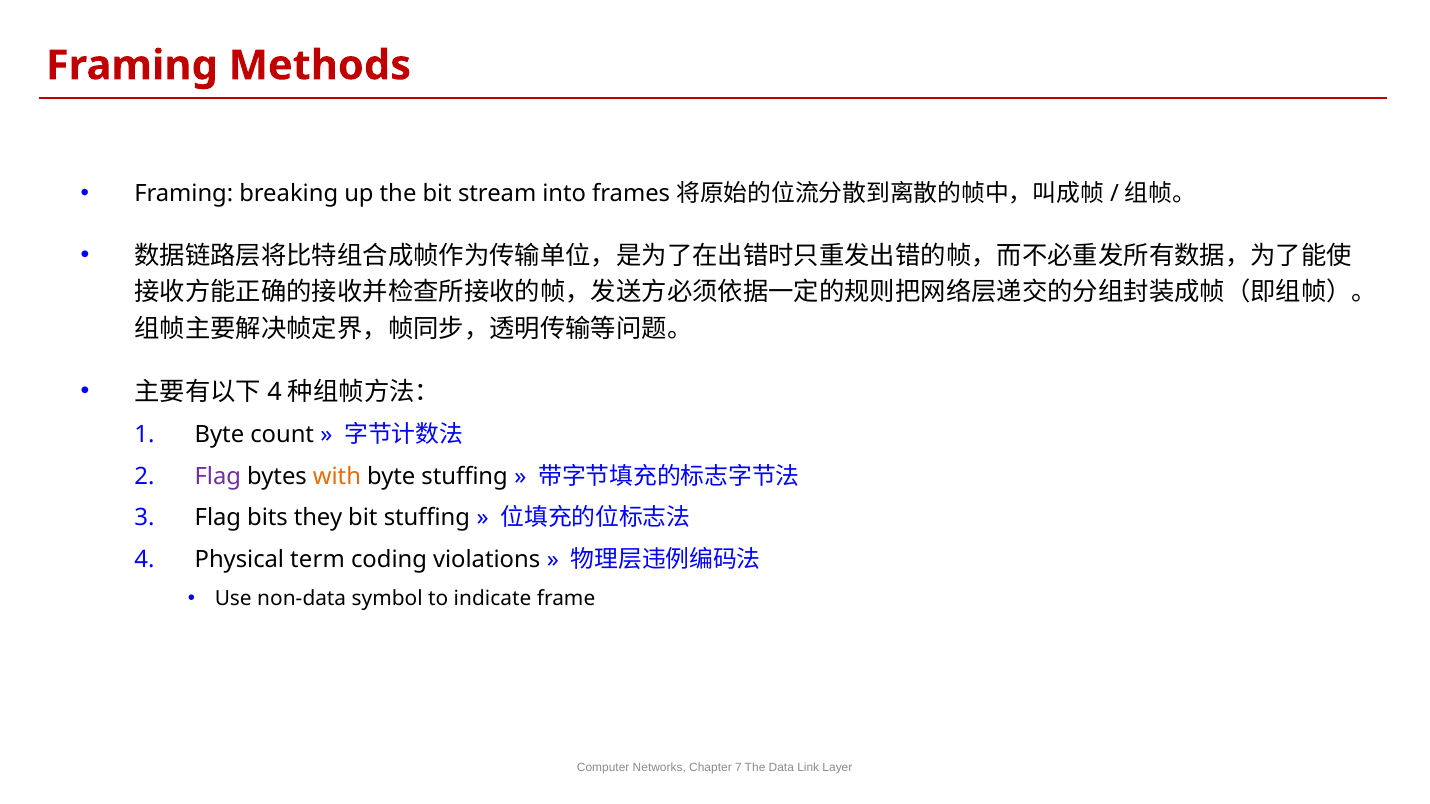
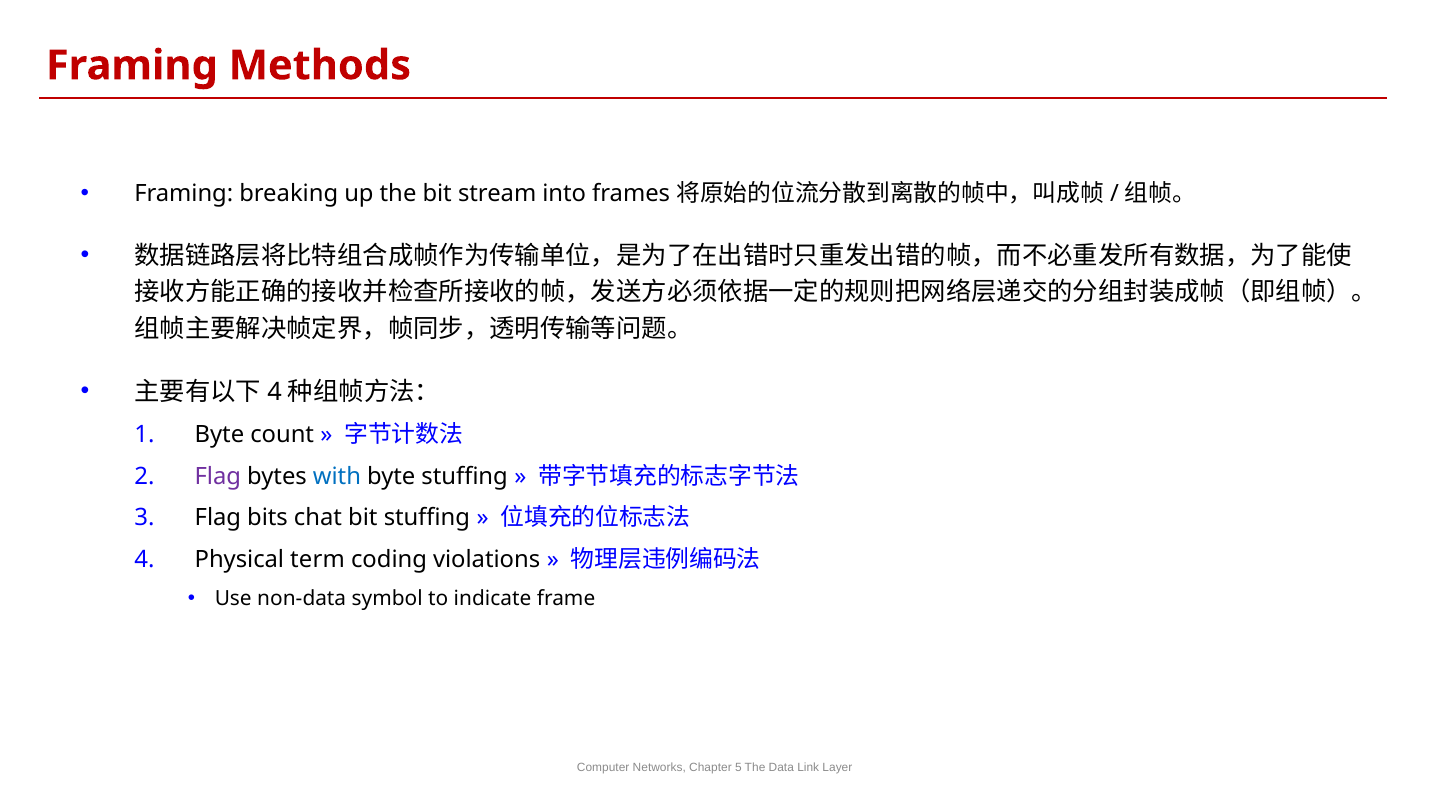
with colour: orange -> blue
they: they -> chat
7: 7 -> 5
